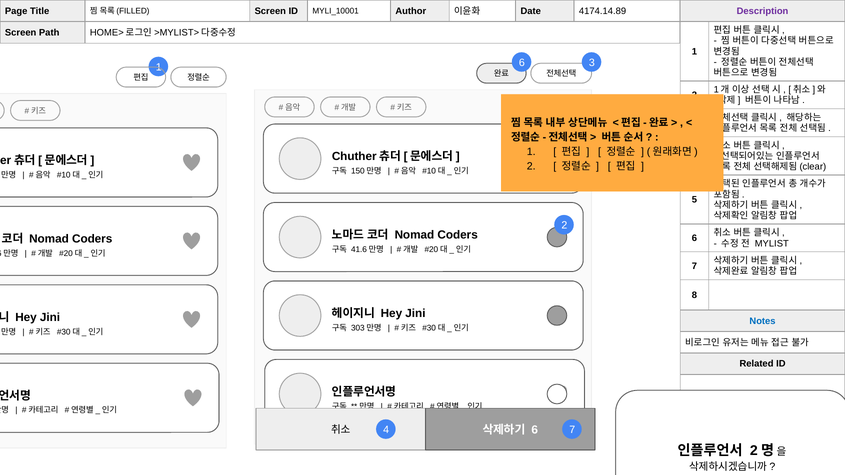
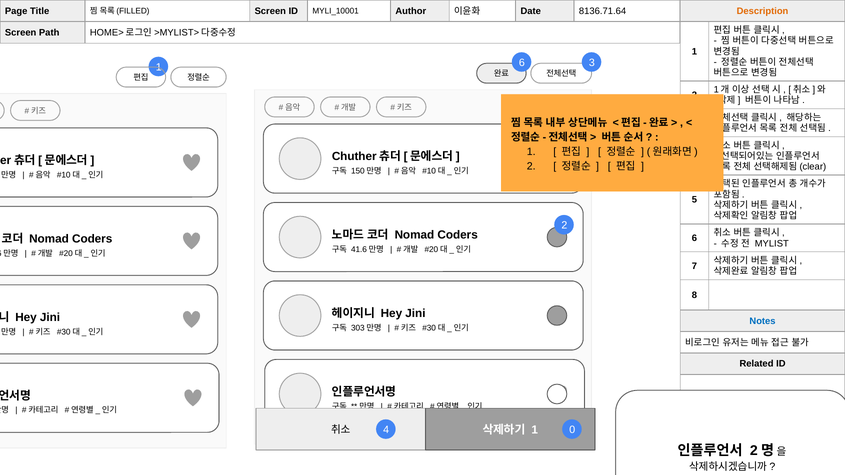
4174.14.89: 4174.14.89 -> 8136.71.64
Description colour: purple -> orange
4 7: 7 -> 0
6 at (535, 430): 6 -> 1
